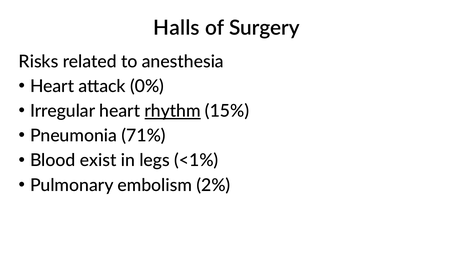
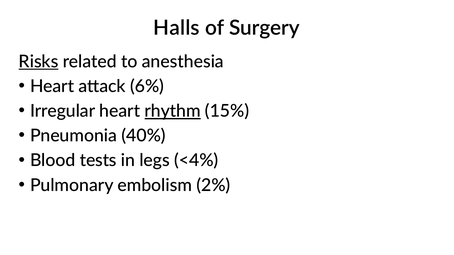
Risks underline: none -> present
0%: 0% -> 6%
71%: 71% -> 40%
exist: exist -> tests
<1%: <1% -> <4%
